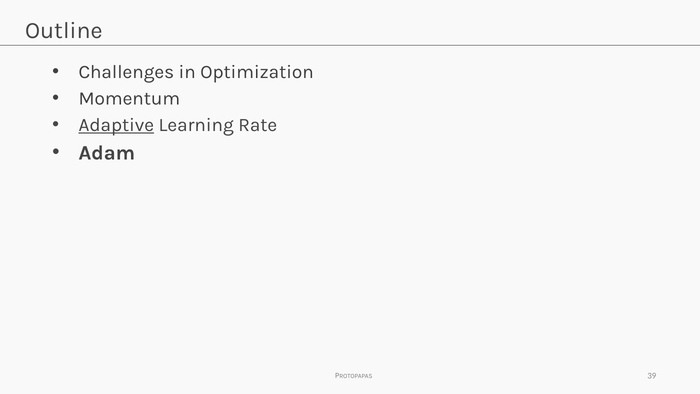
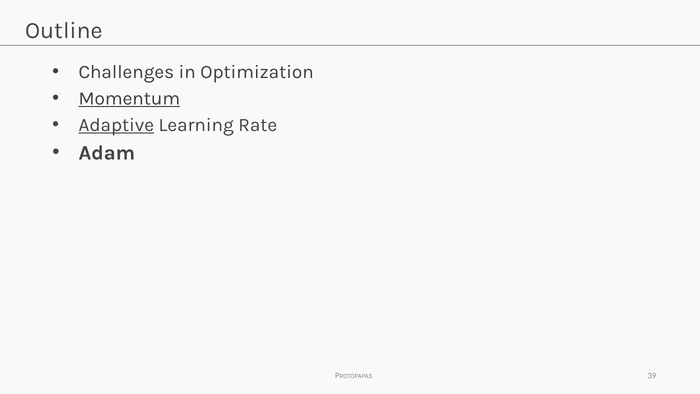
Momentum underline: none -> present
